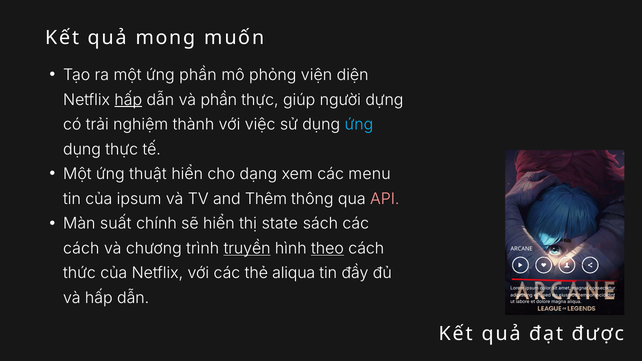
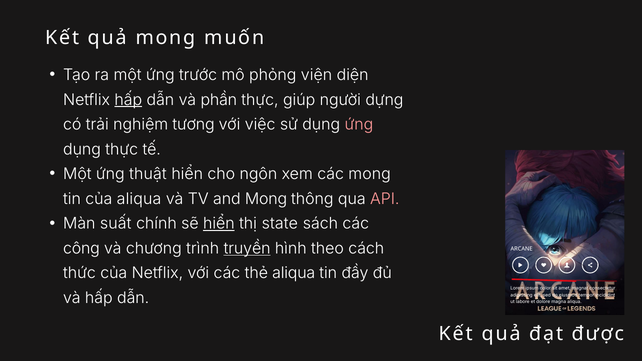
ứng phần: phần -> trước
thành: thành -> tương
ứng at (359, 125) colour: light blue -> pink
dạng: dạng -> ngôn
các menu: menu -> mong
của ipsum: ipsum -> aliqua
and Thêm: Thêm -> Mong
hiển at (219, 224) underline: none -> present
cách at (81, 249): cách -> công
theo underline: present -> none
